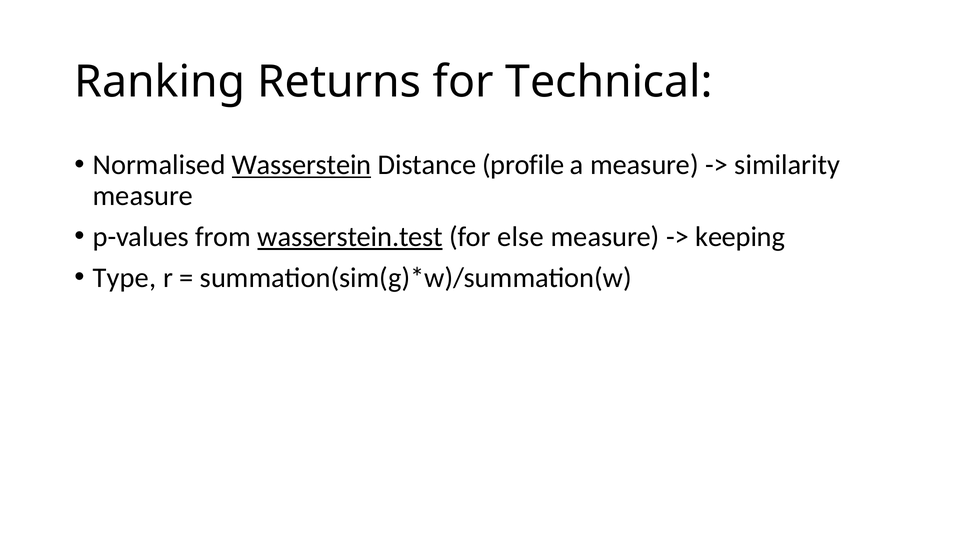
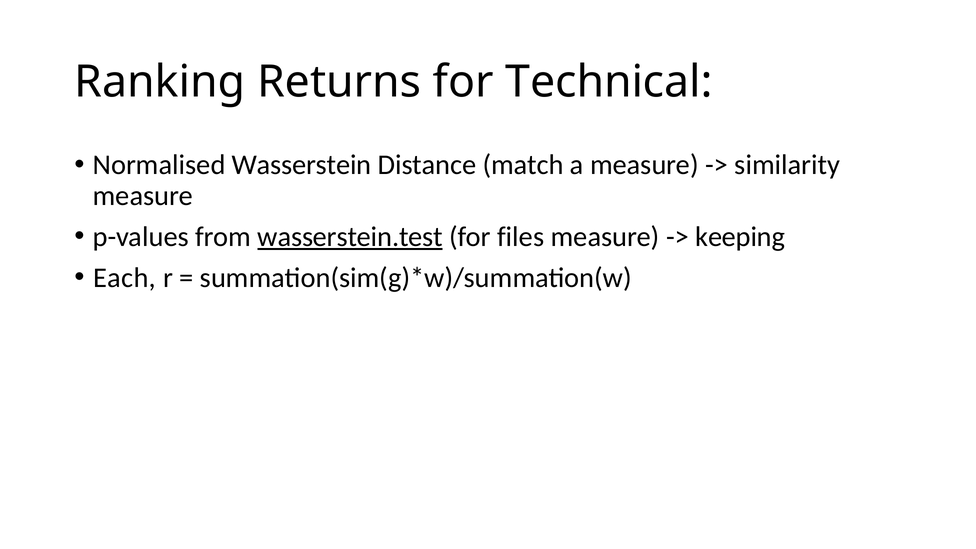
Wasserstein underline: present -> none
profile: profile -> match
else: else -> files
Type: Type -> Each
